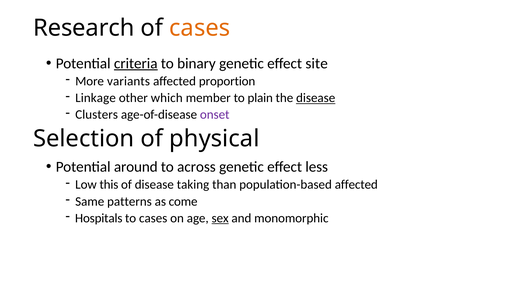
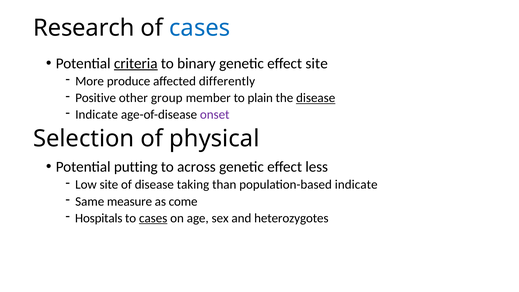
cases at (200, 28) colour: orange -> blue
variants: variants -> produce
proportion: proportion -> differently
Linkage: Linkage -> Positive
which: which -> group
Clusters at (97, 115): Clusters -> Indicate
around: around -> putting
Low this: this -> site
population-based affected: affected -> indicate
patterns: patterns -> measure
cases at (153, 218) underline: none -> present
sex underline: present -> none
monomorphic: monomorphic -> heterozygotes
